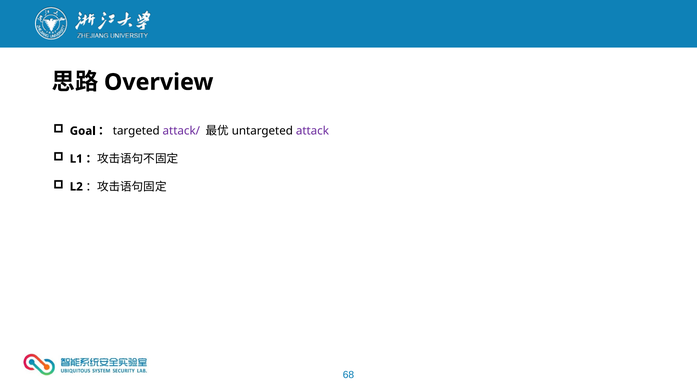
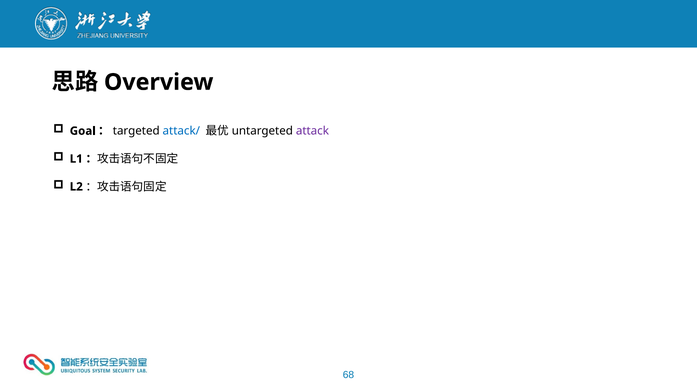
attack/ colour: purple -> blue
